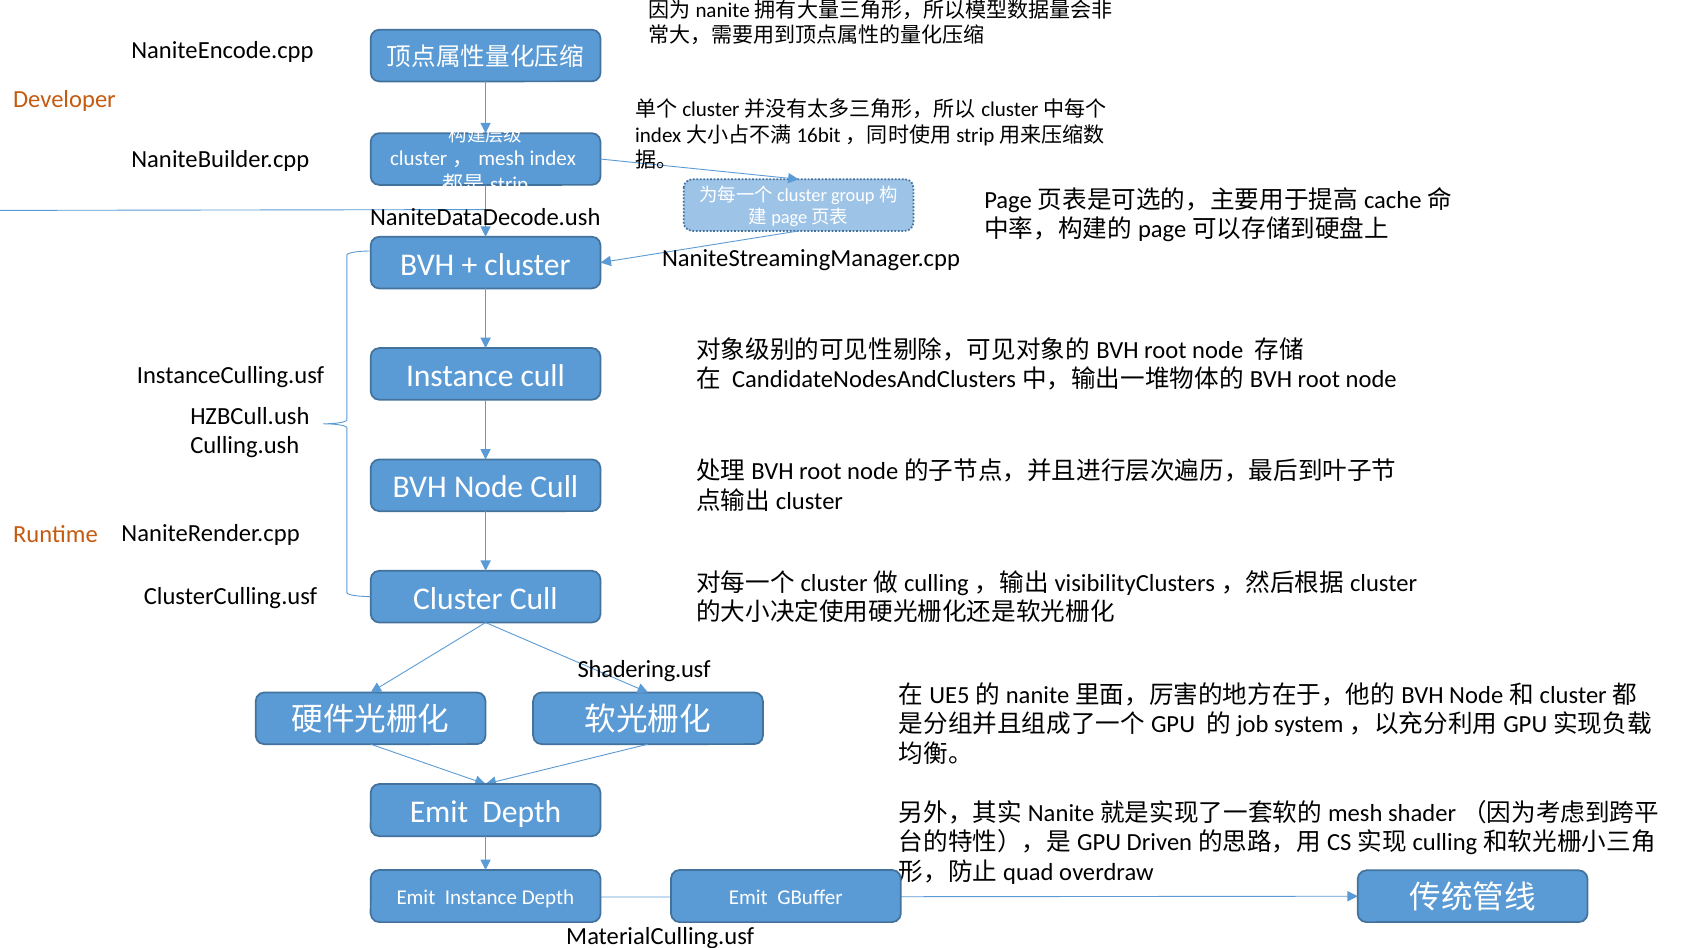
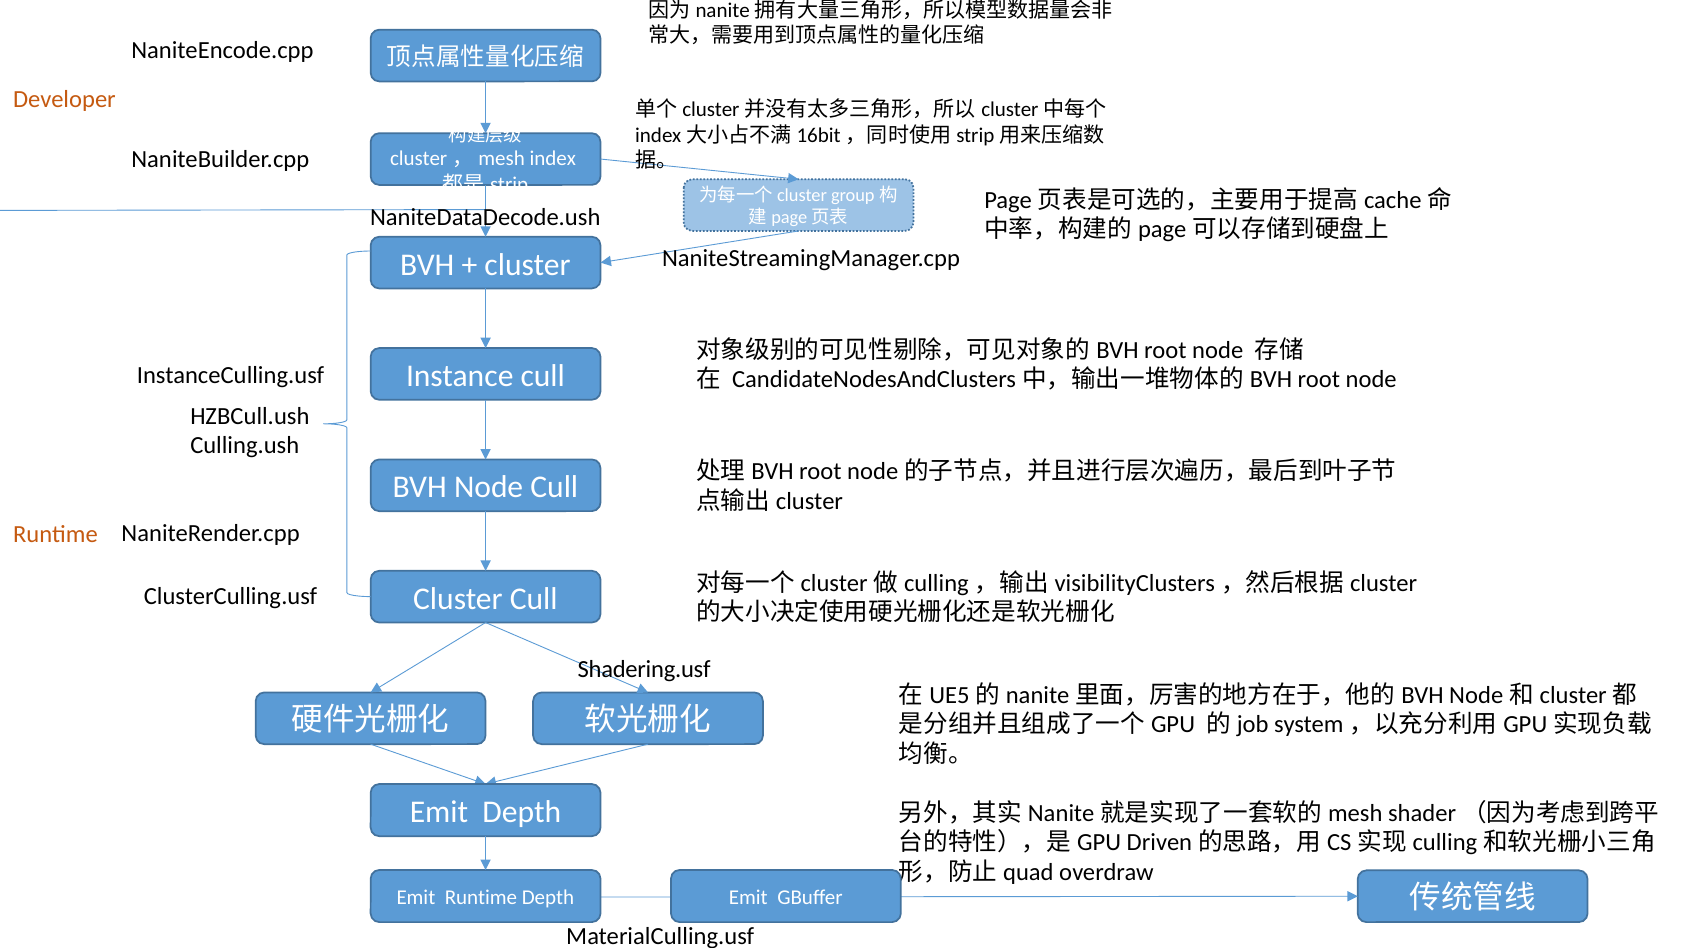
Emit Instance: Instance -> Runtime
